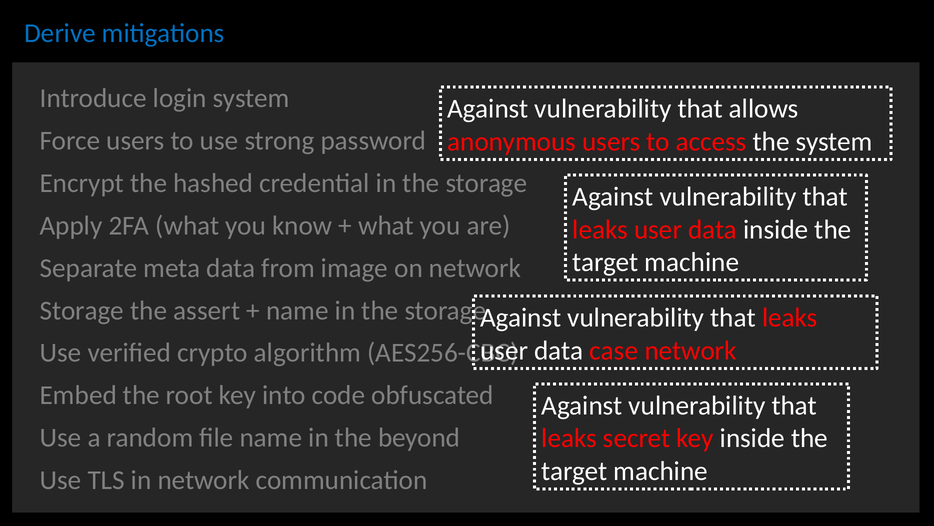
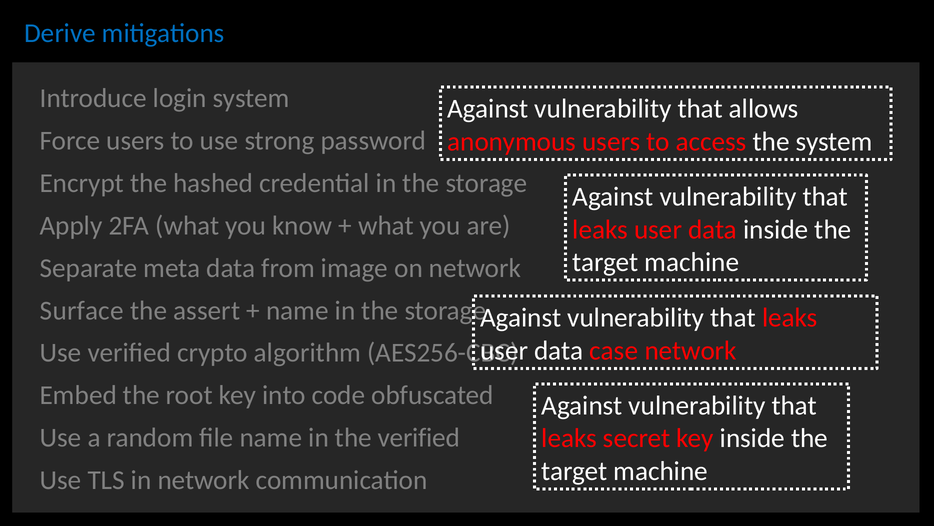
Storage at (82, 310): Storage -> Surface
the beyond: beyond -> verified
